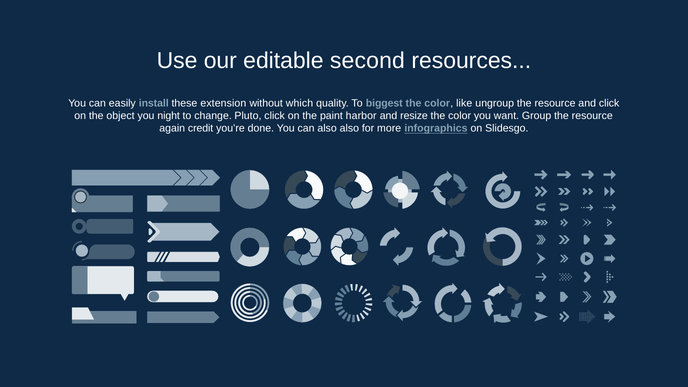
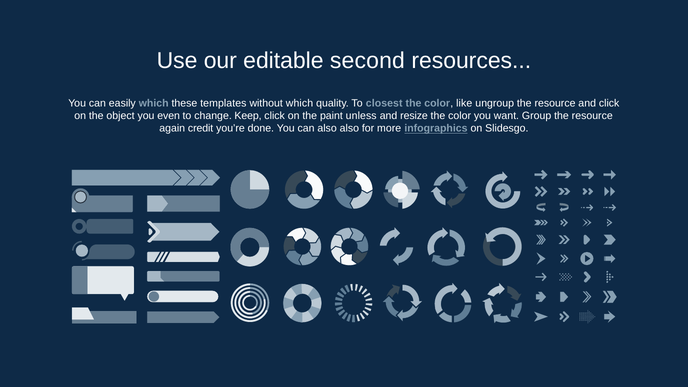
easily install: install -> which
extension: extension -> templates
biggest: biggest -> closest
night: night -> even
Pluto: Pluto -> Keep
harbor: harbor -> unless
